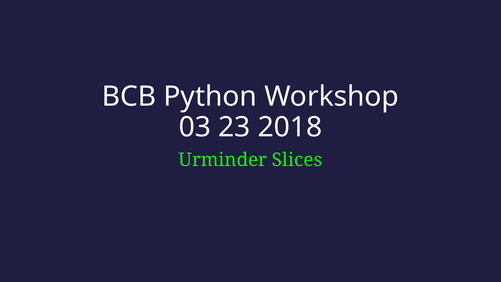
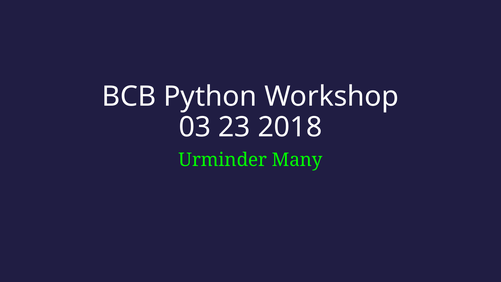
Slices: Slices -> Many
